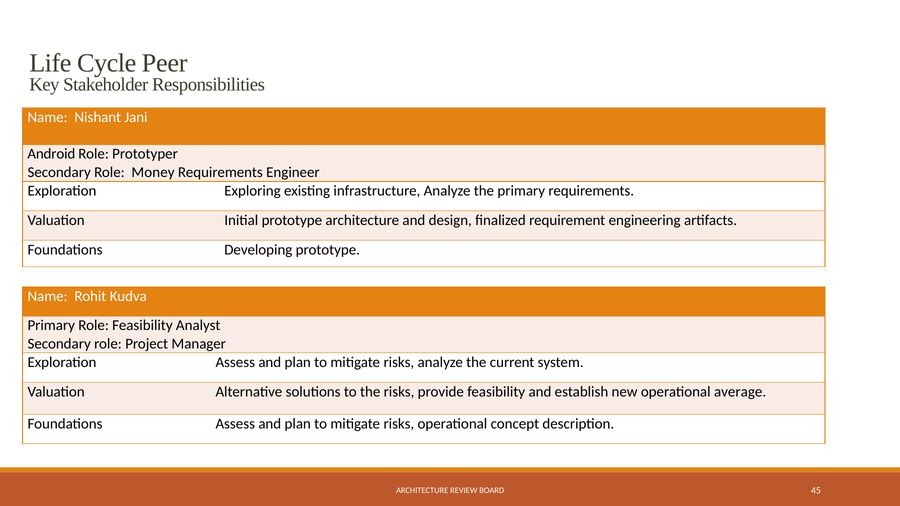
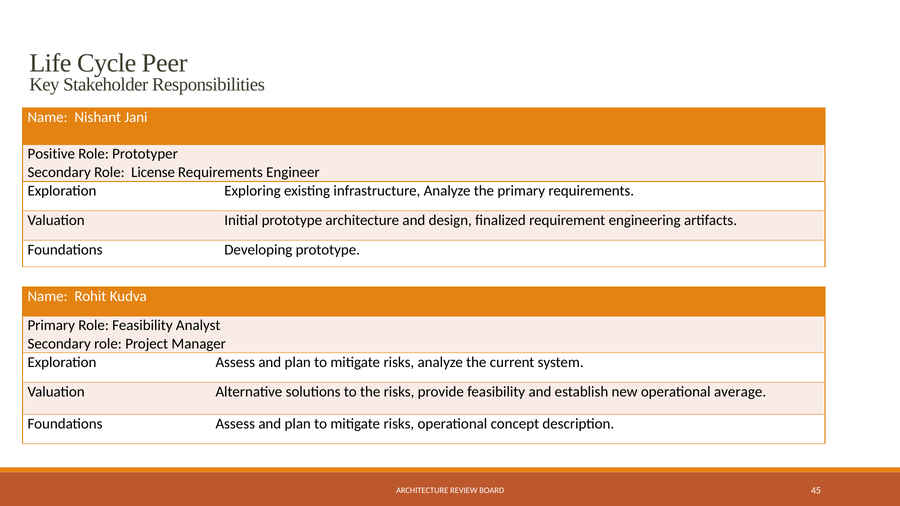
Android: Android -> Positive
Money: Money -> License
